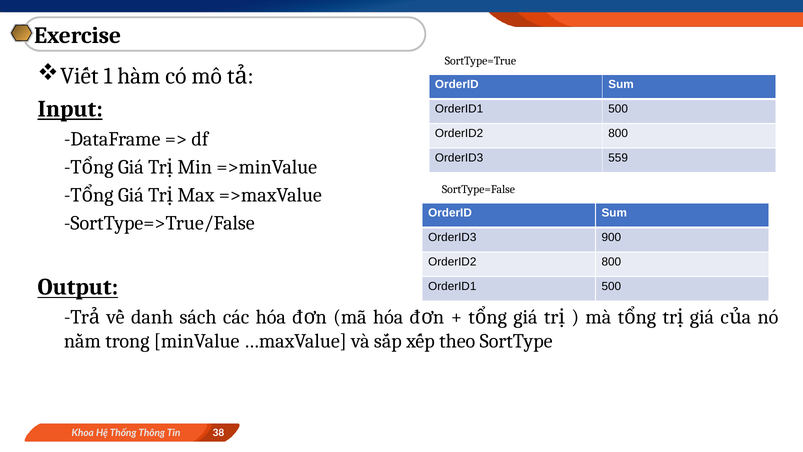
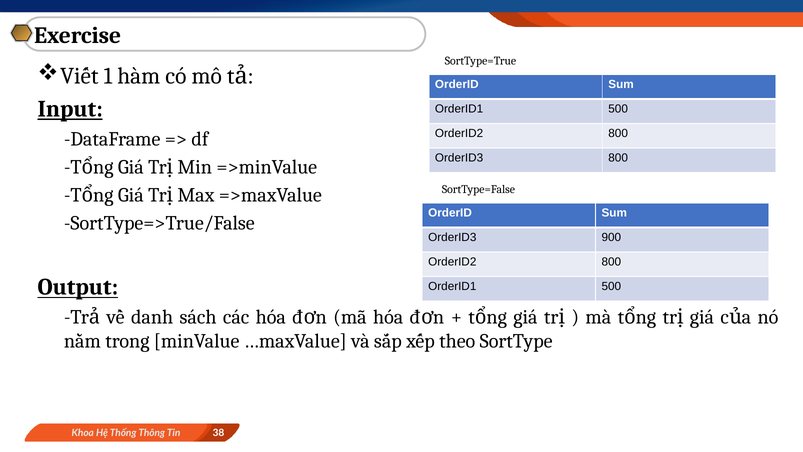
OrderID3 559: 559 -> 800
